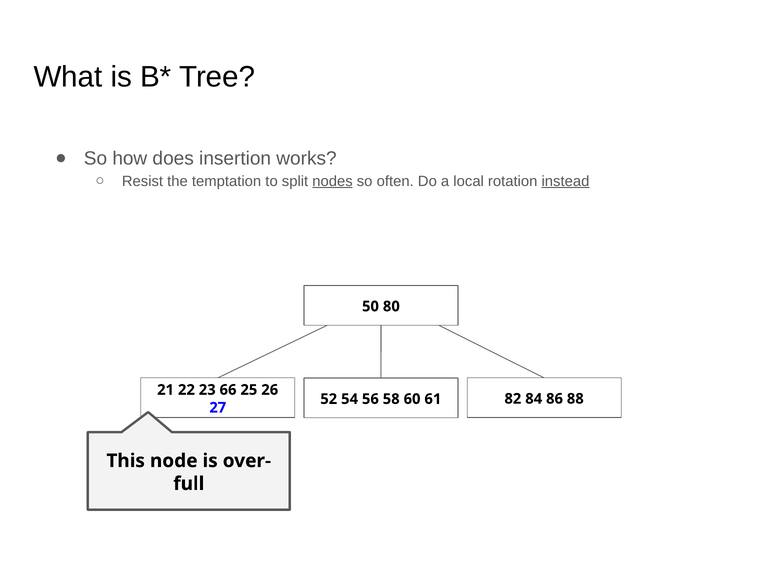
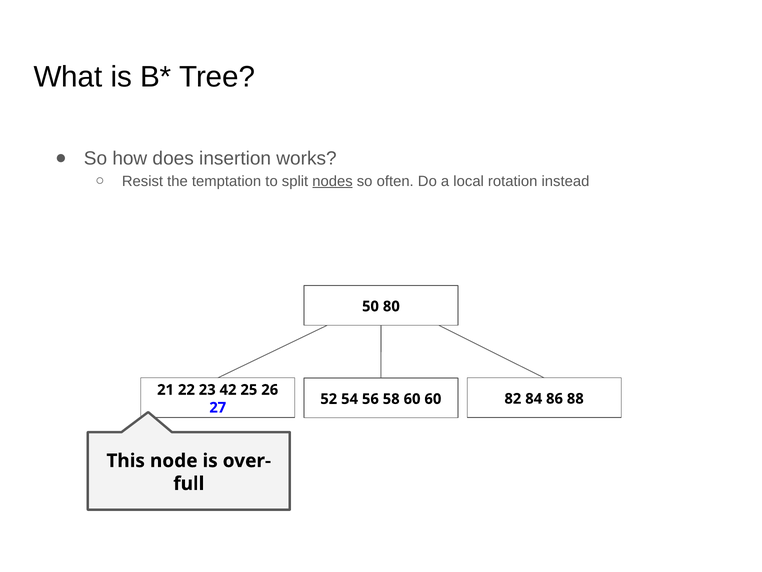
instead underline: present -> none
66: 66 -> 42
60 61: 61 -> 60
